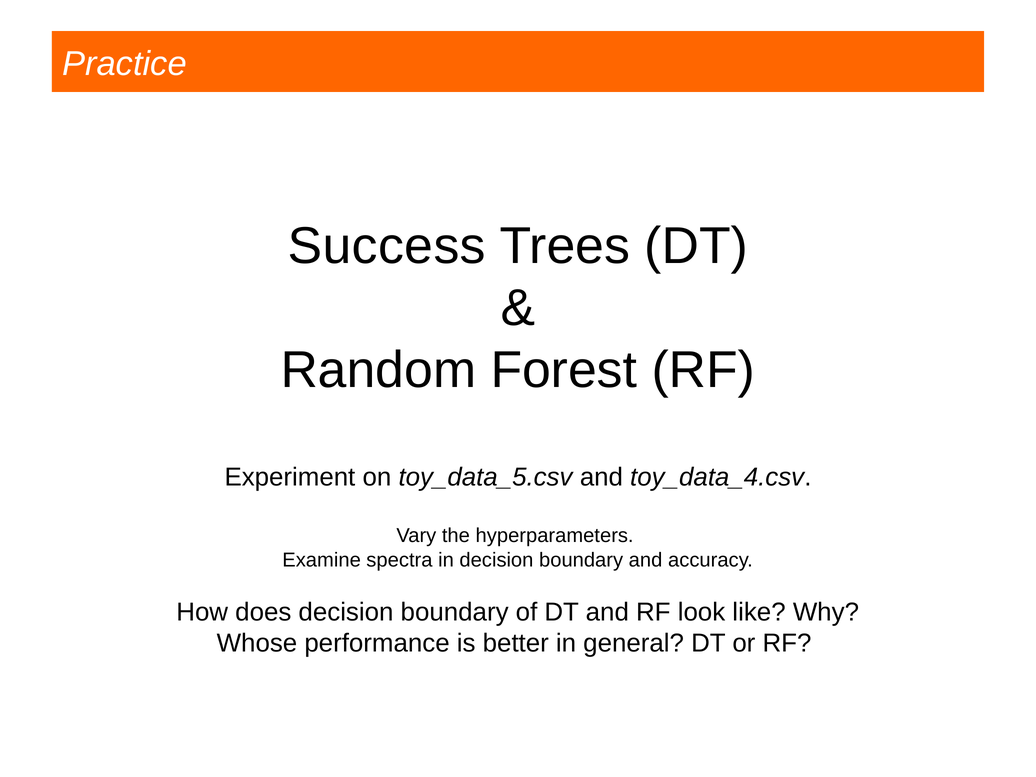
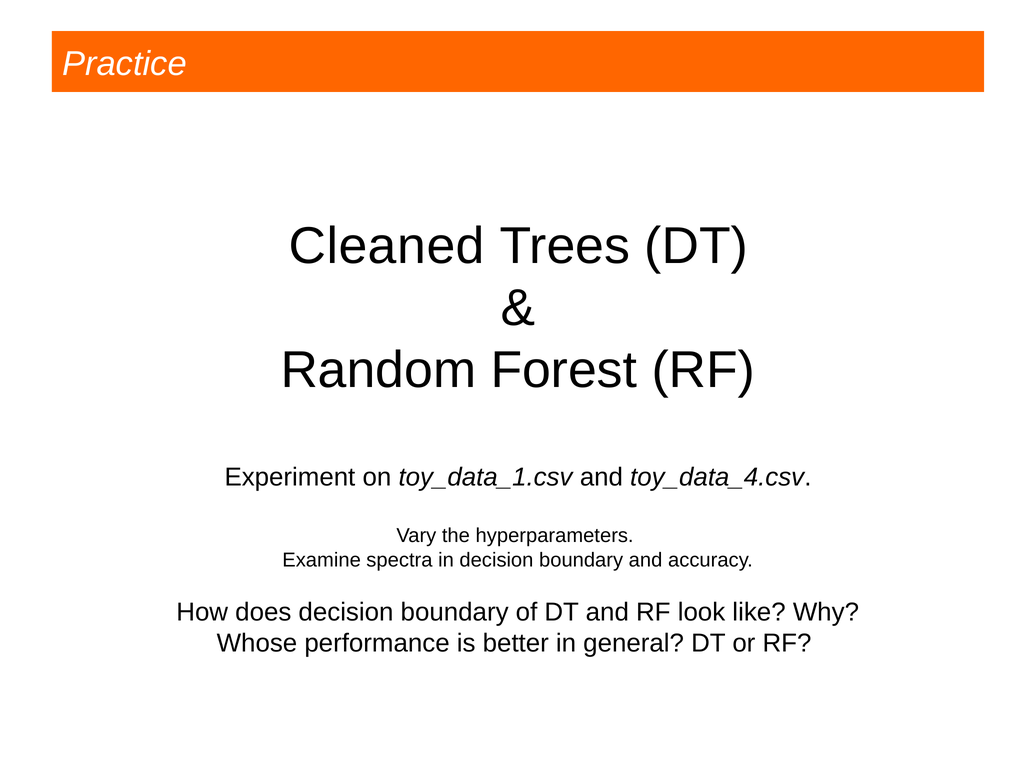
Success: Success -> Cleaned
toy_data_5.csv: toy_data_5.csv -> toy_data_1.csv
